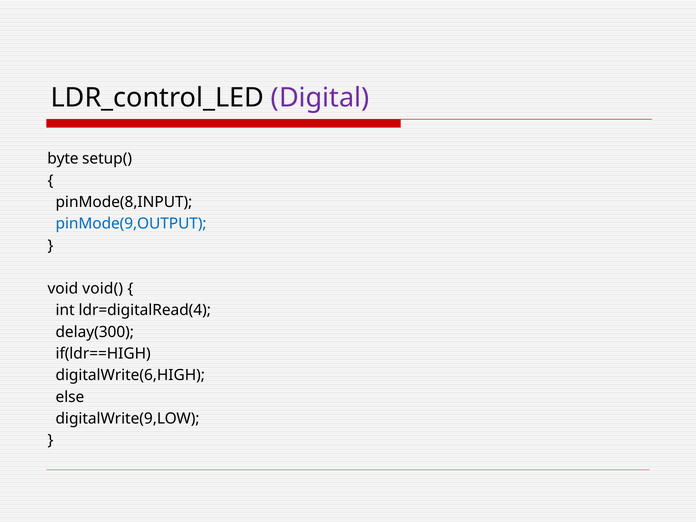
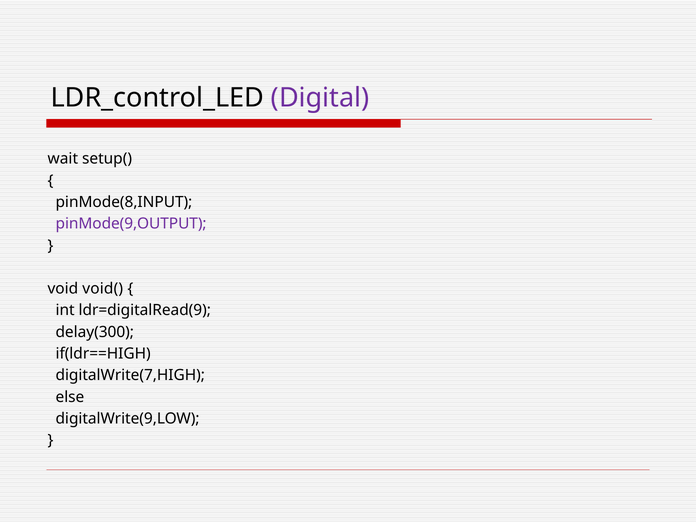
byte: byte -> wait
pinMode(9,OUTPUT colour: blue -> purple
ldr=digitalRead(4: ldr=digitalRead(4 -> ldr=digitalRead(9
digitalWrite(6,HIGH: digitalWrite(6,HIGH -> digitalWrite(7,HIGH
